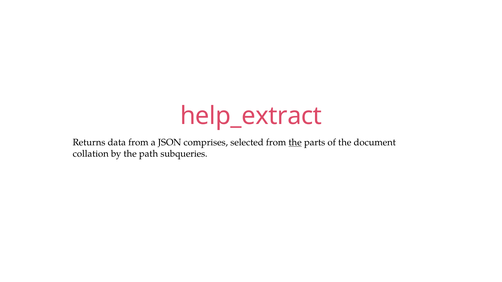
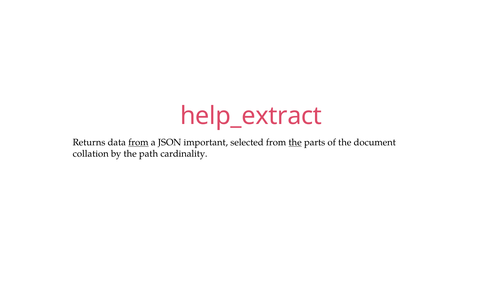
from at (138, 143) underline: none -> present
comprises: comprises -> important
subqueries: subqueries -> cardinality
